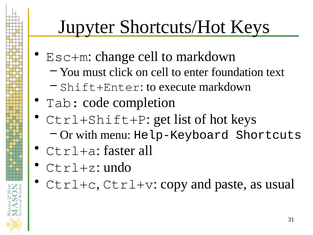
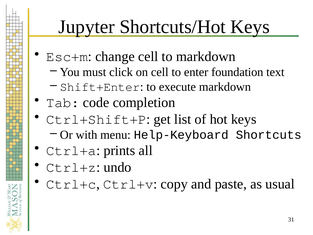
faster: faster -> prints
